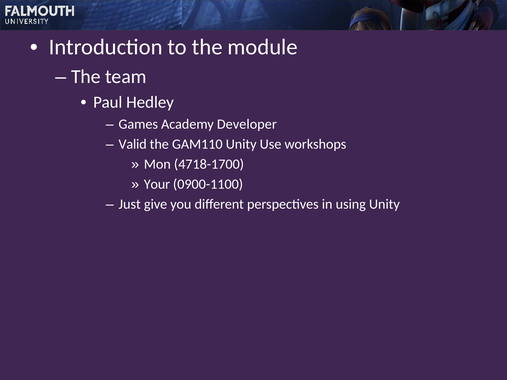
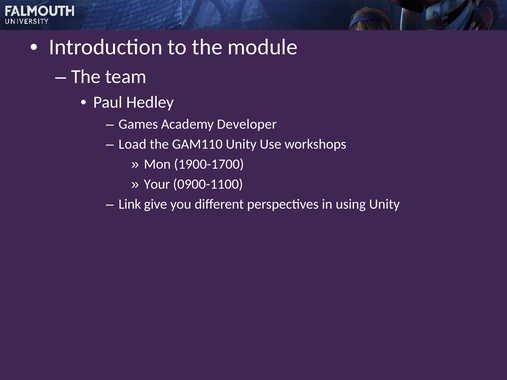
Valid: Valid -> Load
4718-1700: 4718-1700 -> 1900-1700
Just: Just -> Link
